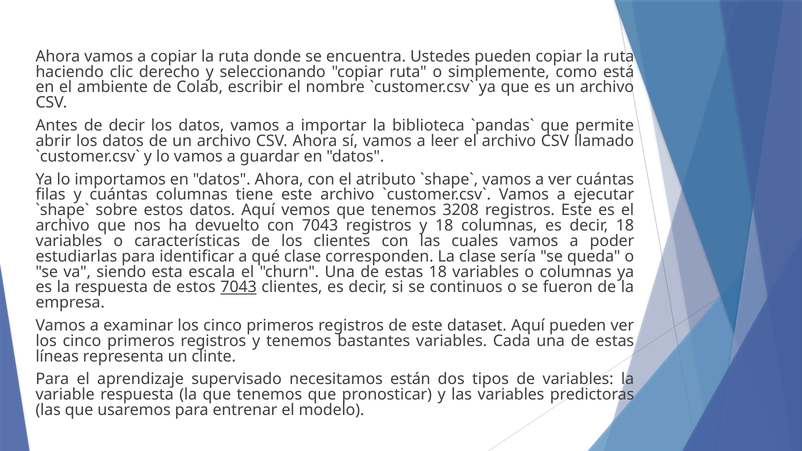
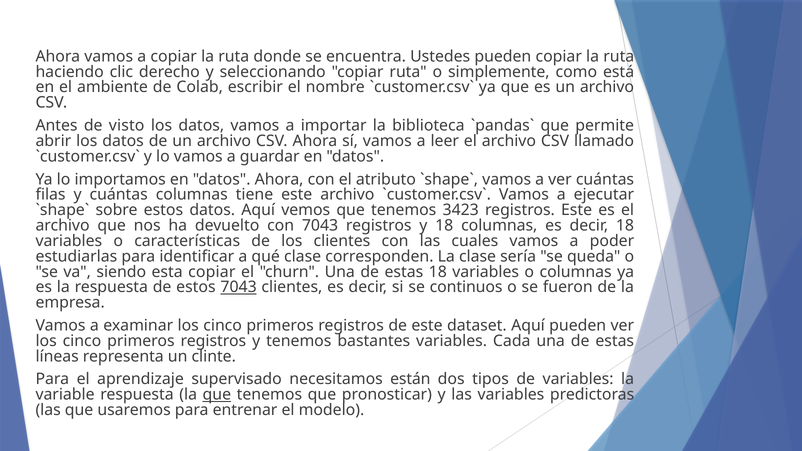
de decir: decir -> visto
3208: 3208 -> 3423
esta escala: escala -> copiar
que at (217, 395) underline: none -> present
